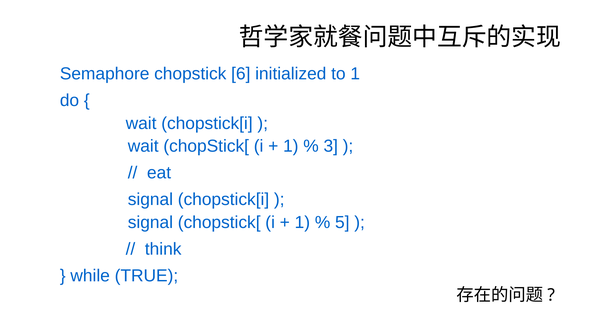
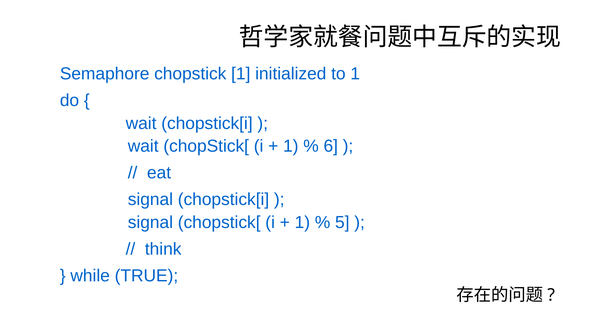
chopstick 6: 6 -> 1
3: 3 -> 6
